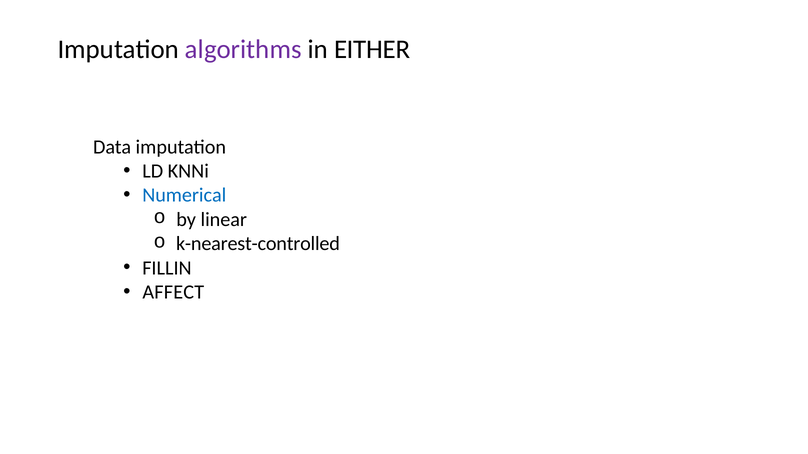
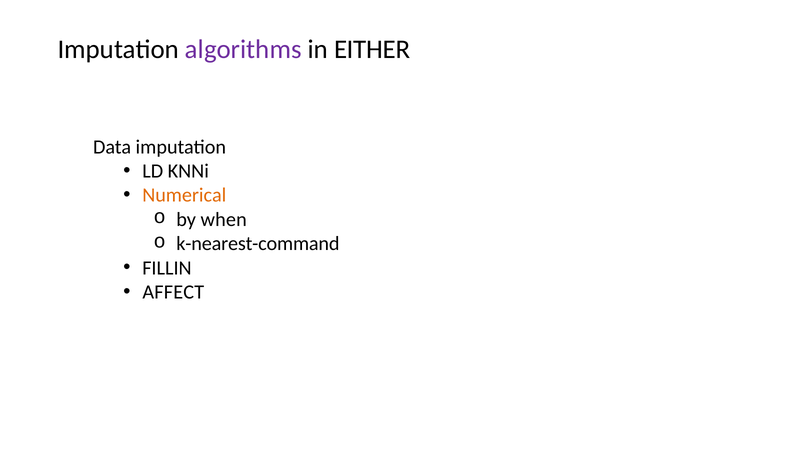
Numerical colour: blue -> orange
linear: linear -> when
k-nearest-controlled: k-nearest-controlled -> k-nearest-command
